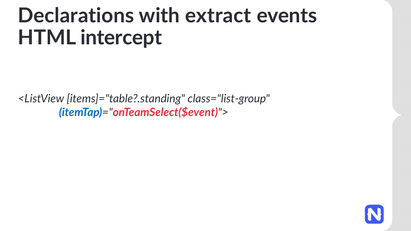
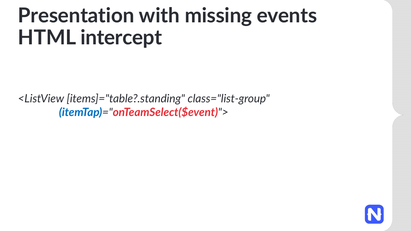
Declarations: Declarations -> Presentation
extract: extract -> missing
